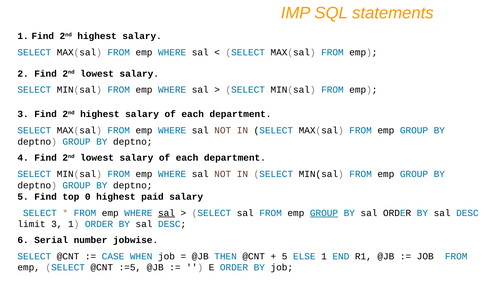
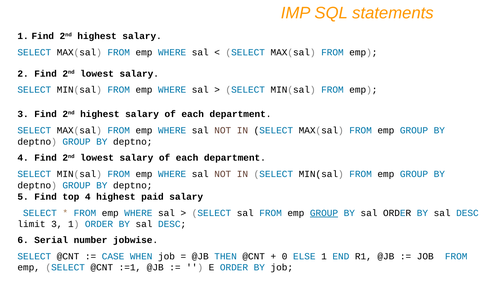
top 0: 0 -> 4
sal at (166, 213) underline: present -> none
5 at (285, 257): 5 -> 0
:=5: :=5 -> :=1
